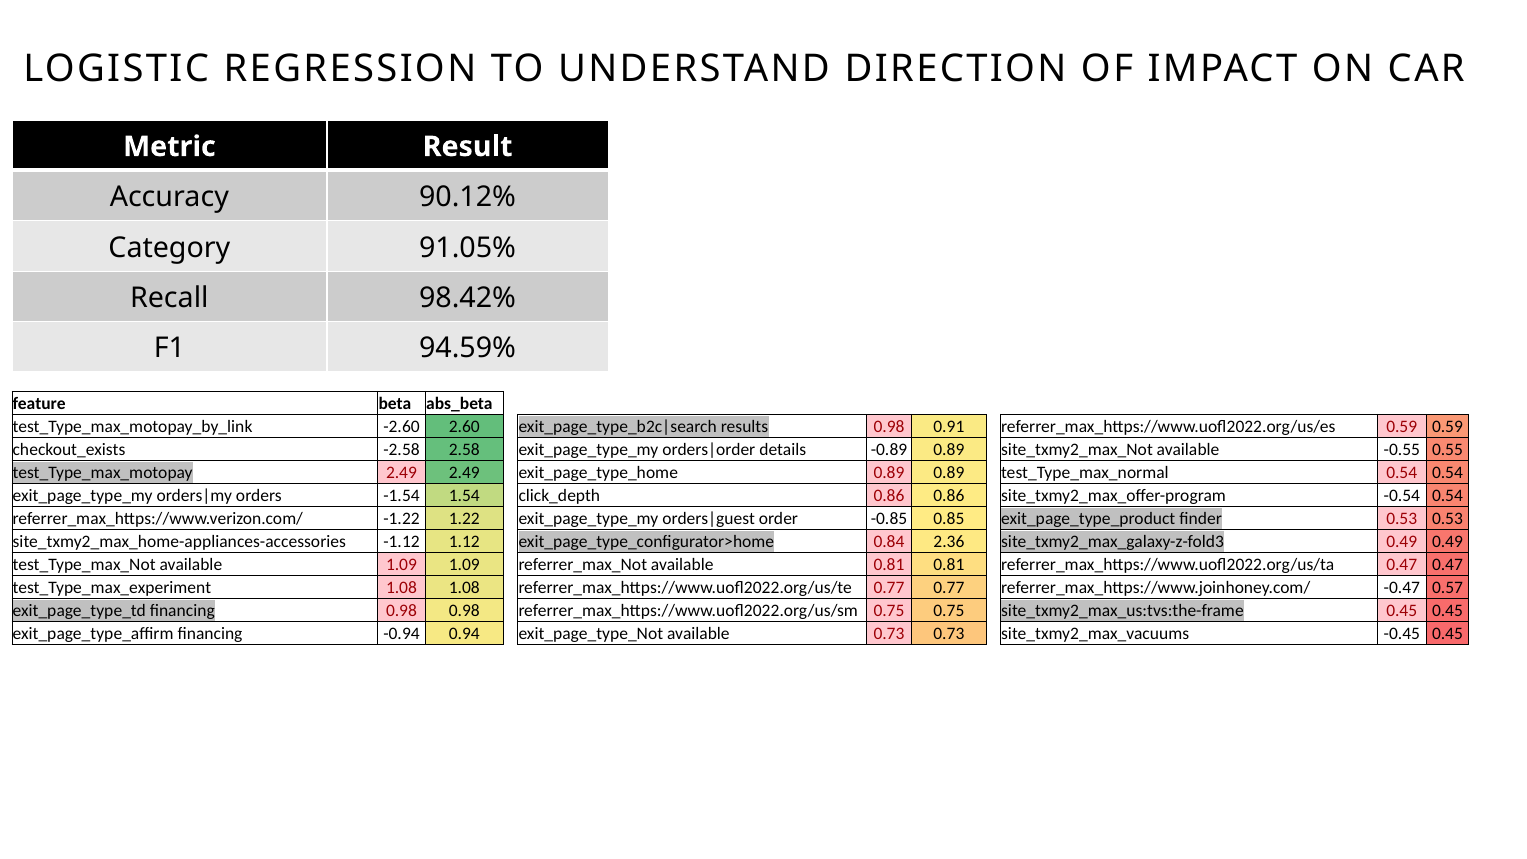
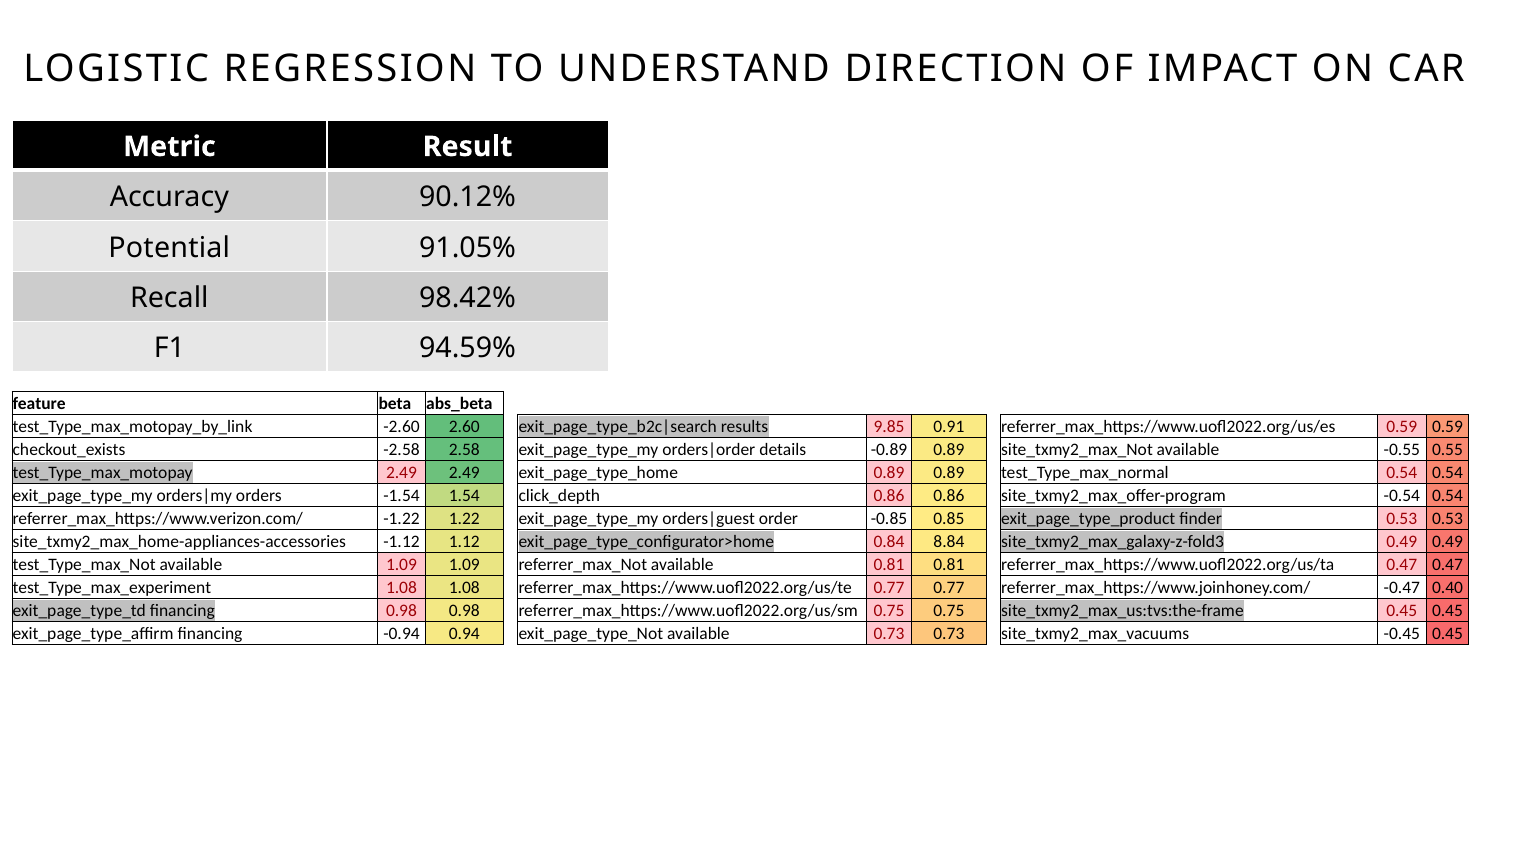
Category: Category -> Potential
results 0.98: 0.98 -> 9.85
2.36: 2.36 -> 8.84
0.57: 0.57 -> 0.40
